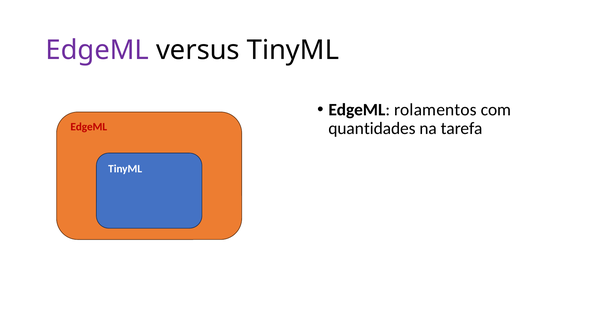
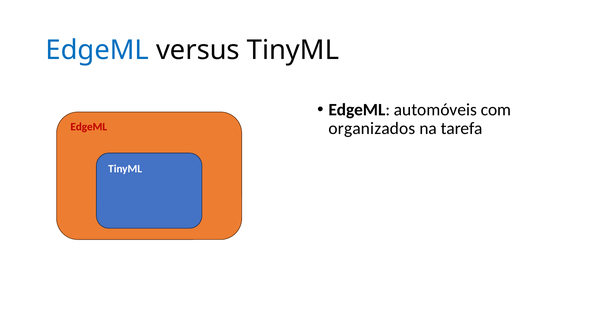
EdgeML at (97, 50) colour: purple -> blue
rolamentos: rolamentos -> automóveis
quantidades: quantidades -> organizados
